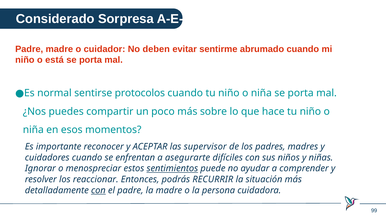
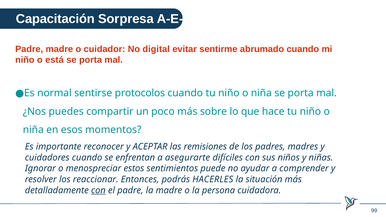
Considerado: Considerado -> Capacitación
deben: deben -> digital
supervisor: supervisor -> remisiones
sentimientos underline: present -> none
RECURRIR: RECURRIR -> HACERLES
